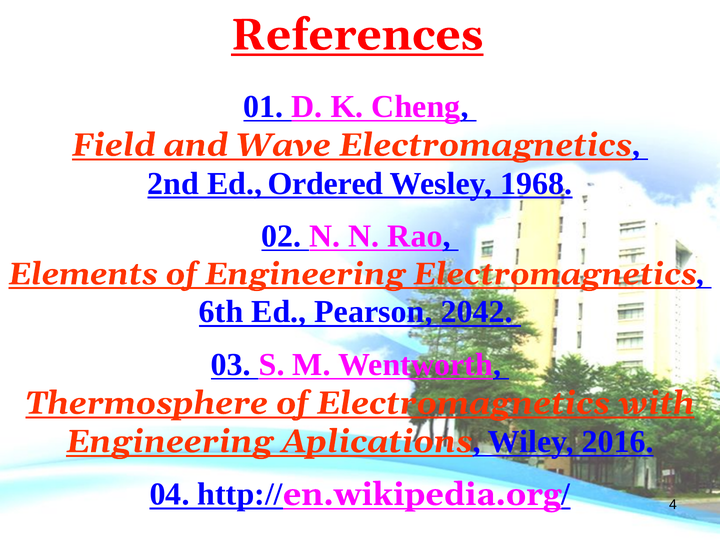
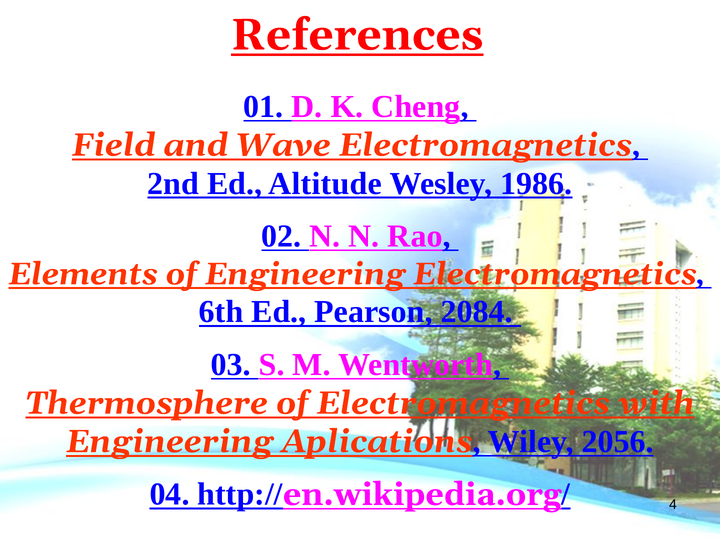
Ordered: Ordered -> Altitude
1968: 1968 -> 1986
2042: 2042 -> 2084
2016: 2016 -> 2056
